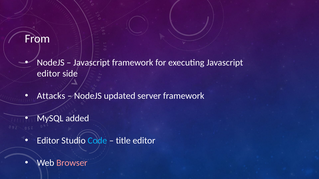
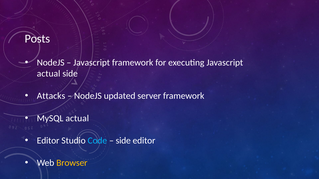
From: From -> Posts
editor at (49, 74): editor -> actual
MySQL added: added -> actual
title at (123, 141): title -> side
Browser colour: pink -> yellow
